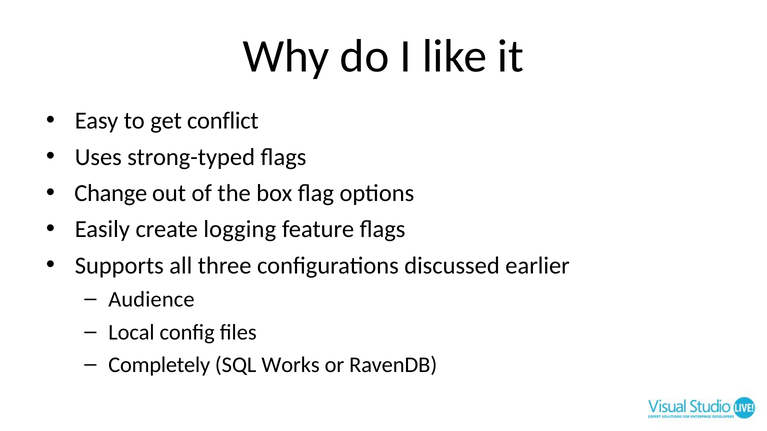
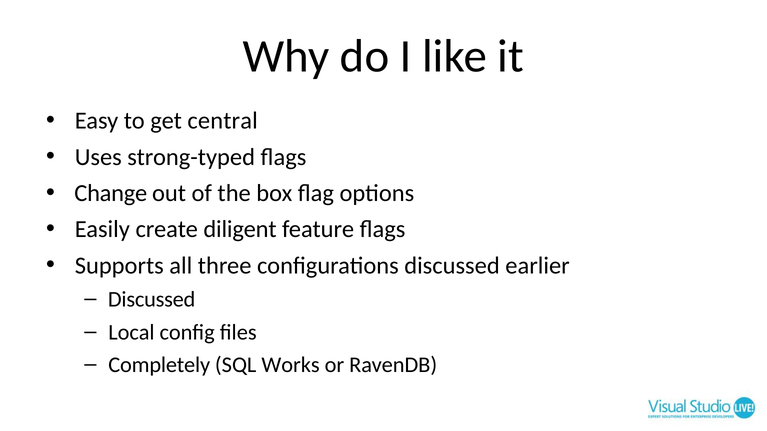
conflict: conflict -> central
logging: logging -> diligent
Audience at (151, 300): Audience -> Discussed
